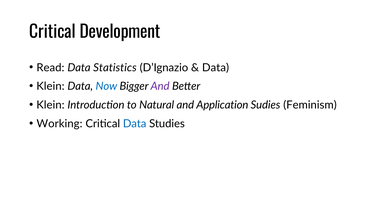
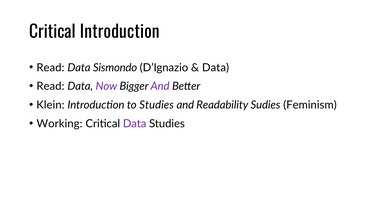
Critical Development: Development -> Introduction
Statistics: Statistics -> Sismondo
Klein at (50, 86): Klein -> Read
Now colour: blue -> purple
to Natural: Natural -> Studies
Application: Application -> Readability
Data at (135, 124) colour: blue -> purple
